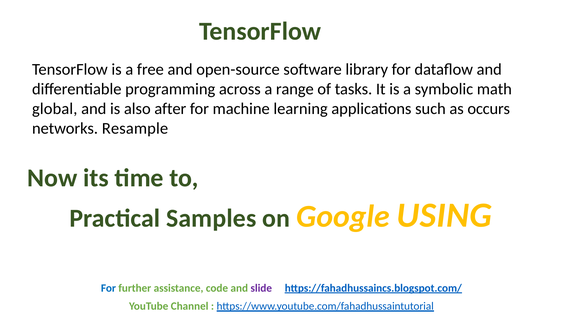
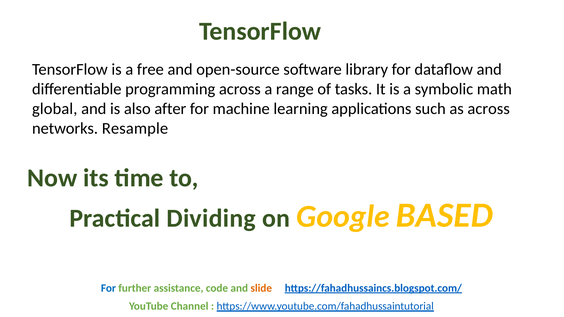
as occurs: occurs -> across
Samples: Samples -> Dividing
USING: USING -> BASED
slide colour: purple -> orange
